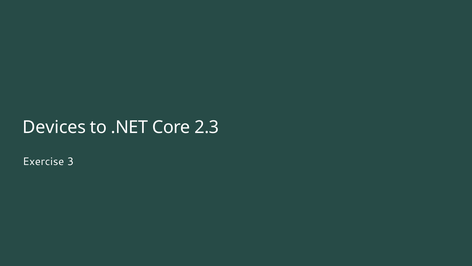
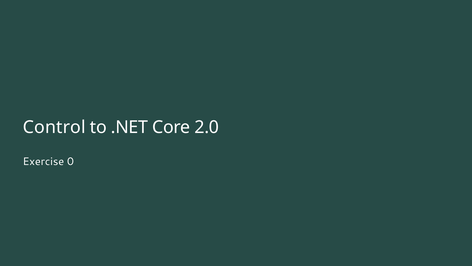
Devices: Devices -> Control
2.3: 2.3 -> 2.0
3: 3 -> 0
